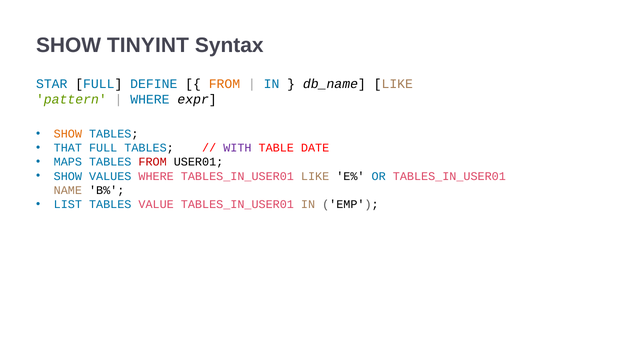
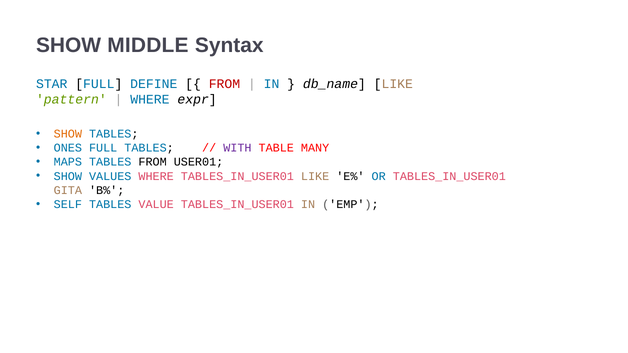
TINYINT: TINYINT -> MIDDLE
FROM at (224, 84) colour: orange -> red
THAT: THAT -> ONES
DATE: DATE -> MANY
FROM at (153, 162) colour: red -> black
NAME: NAME -> GITA
LIST: LIST -> SELF
